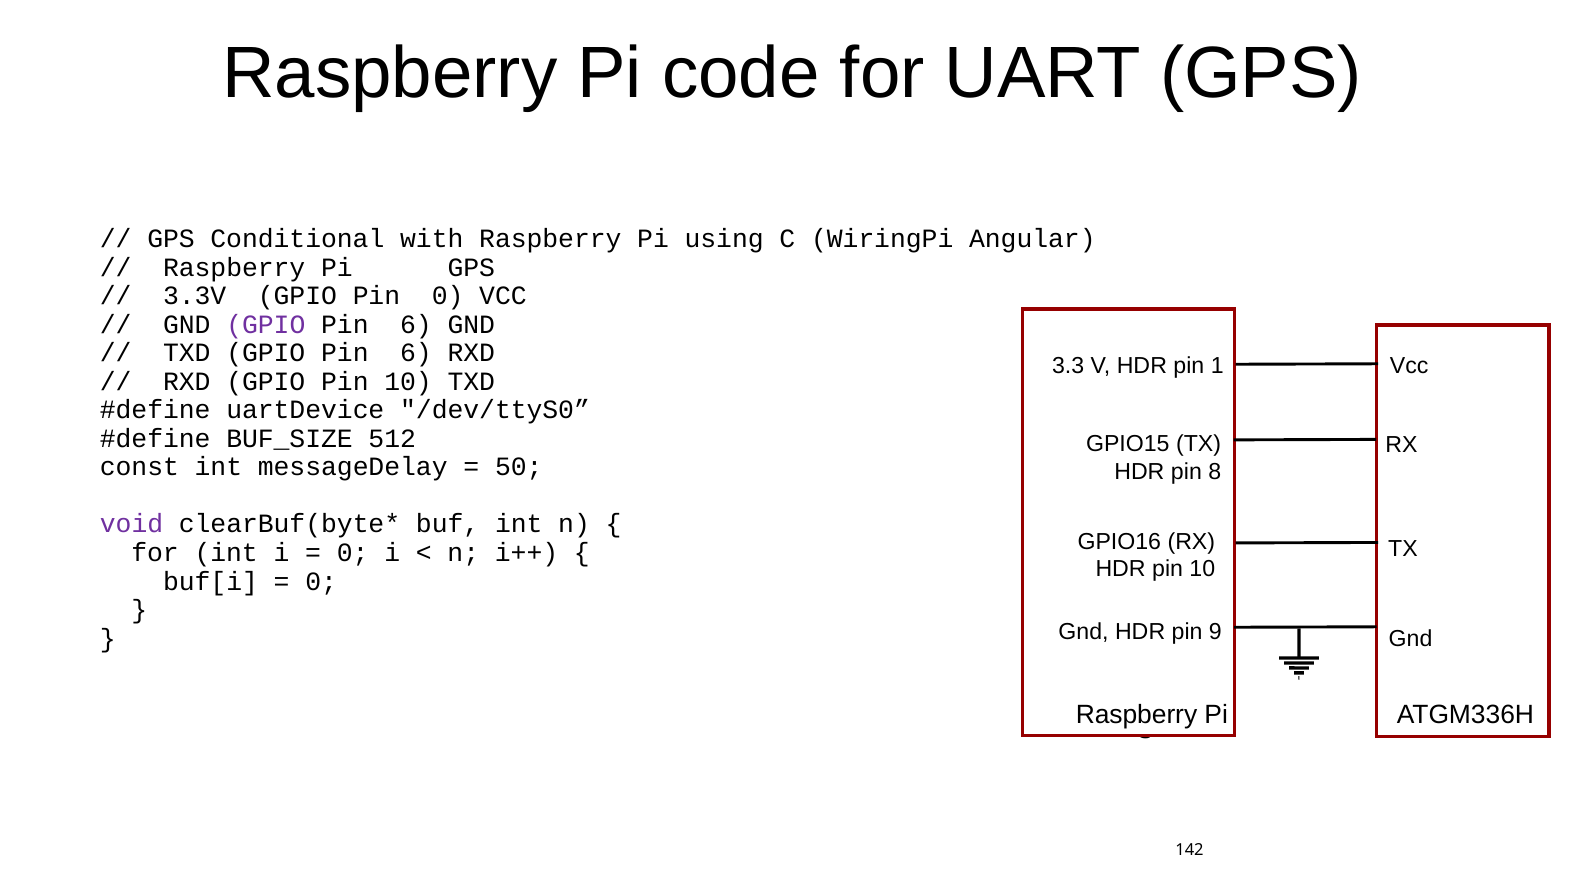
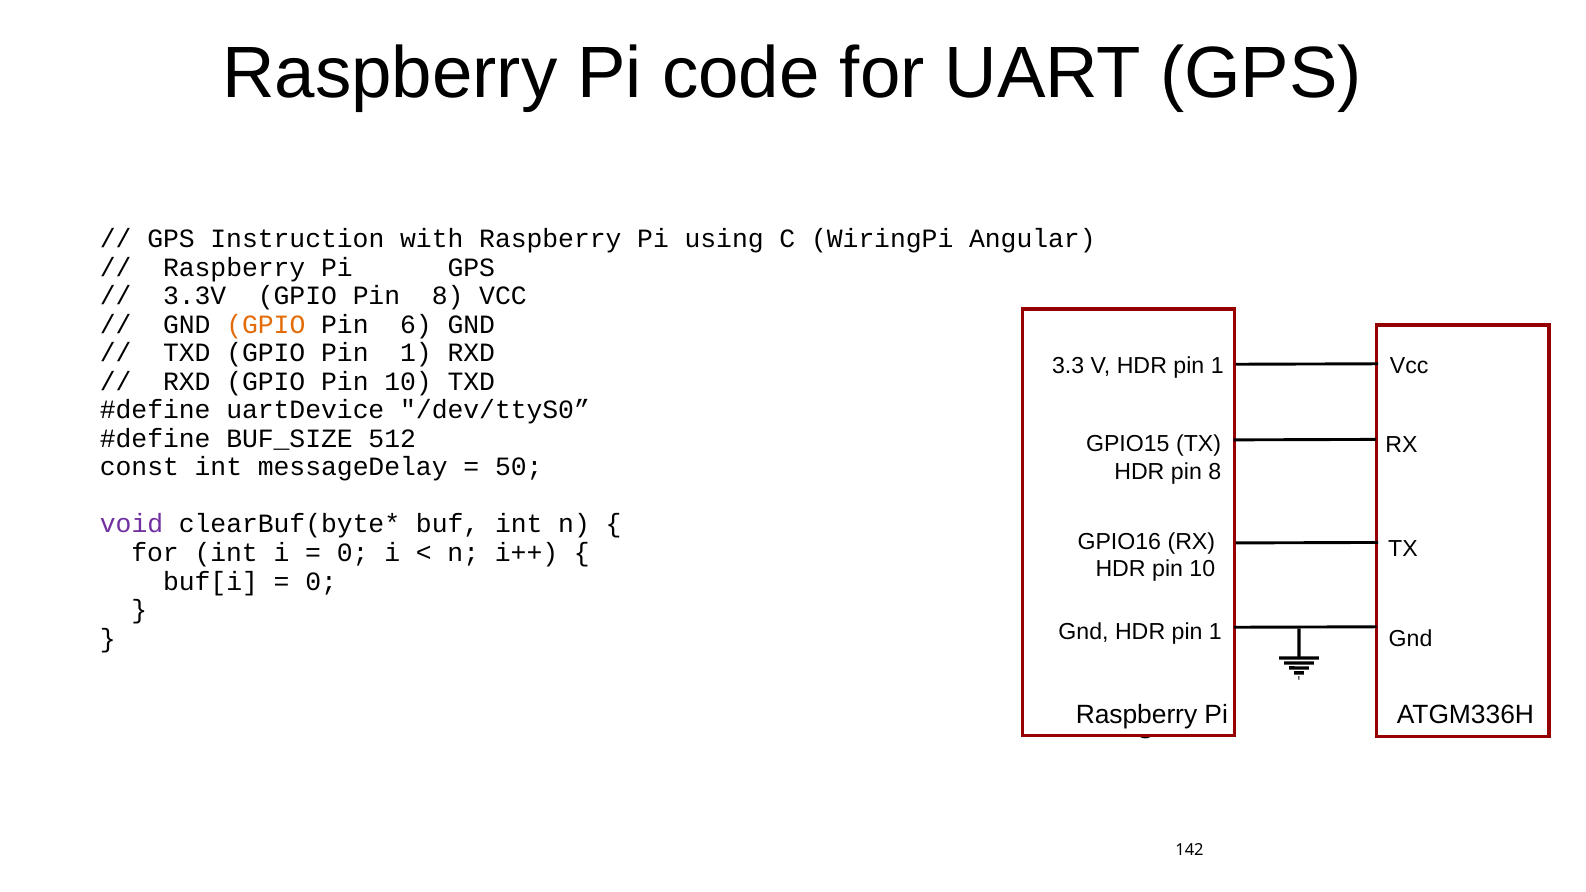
Conditional: Conditional -> Instruction
GPIO Pin 0: 0 -> 8
GPIO at (266, 325) colour: purple -> orange
TXD GPIO Pin 6: 6 -> 1
9 at (1215, 632): 9 -> 1
